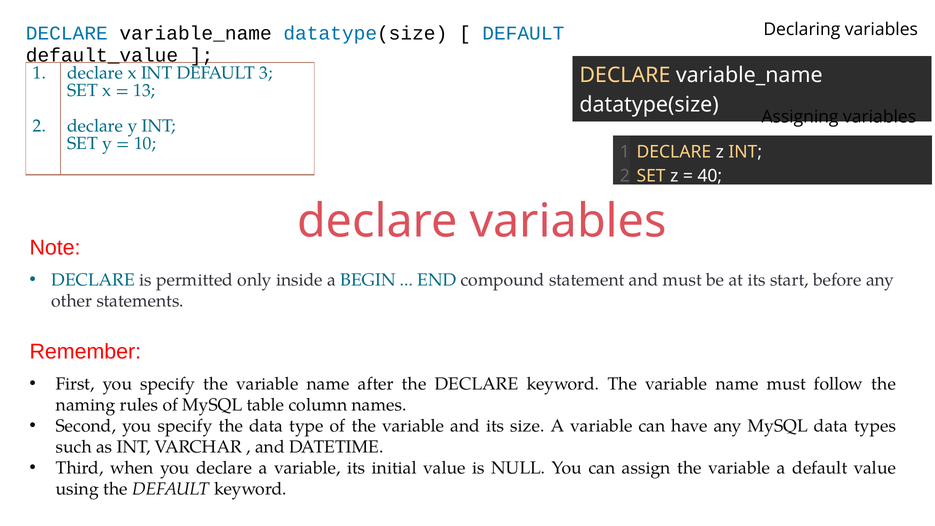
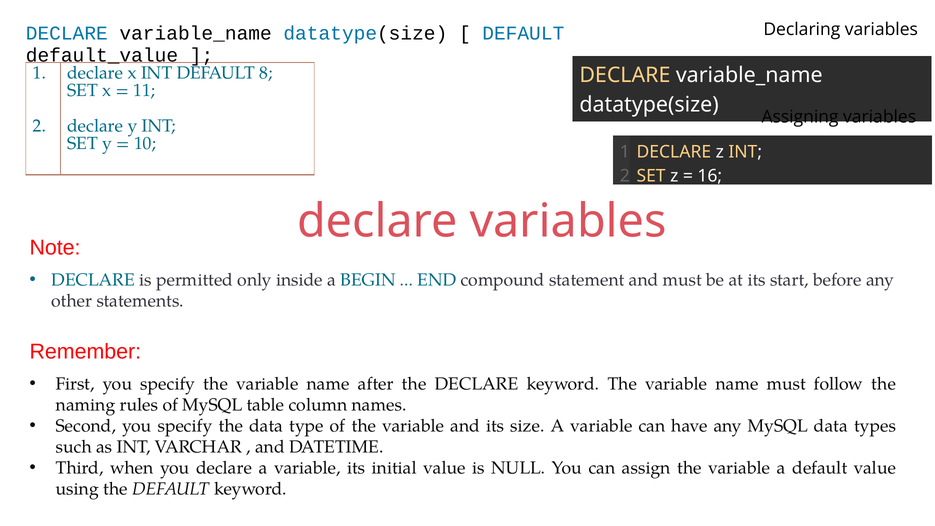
3: 3 -> 8
13: 13 -> 11
40: 40 -> 16
